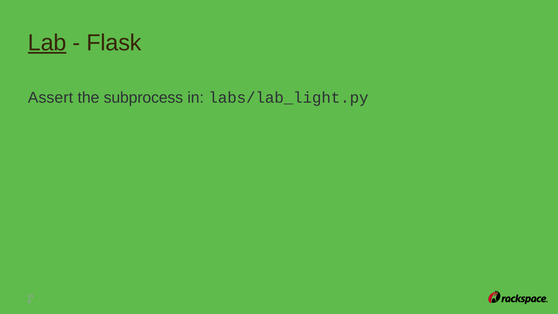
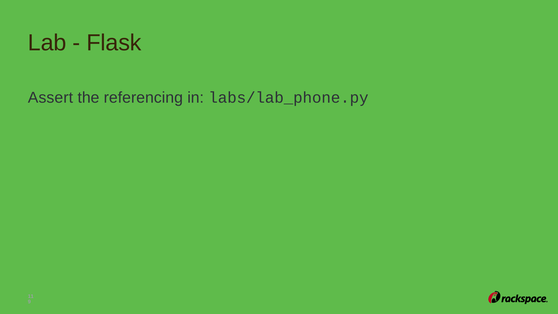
Lab underline: present -> none
subprocess: subprocess -> referencing
labs/lab_light.py: labs/lab_light.py -> labs/lab_phone.py
